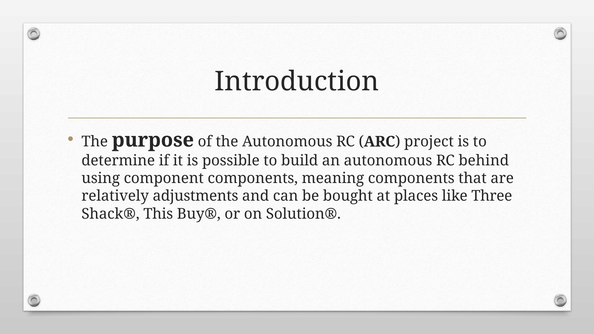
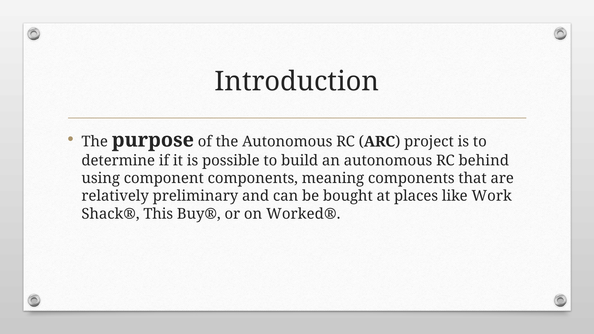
adjustments: adjustments -> preliminary
Three: Three -> Work
Solution®: Solution® -> Worked®
